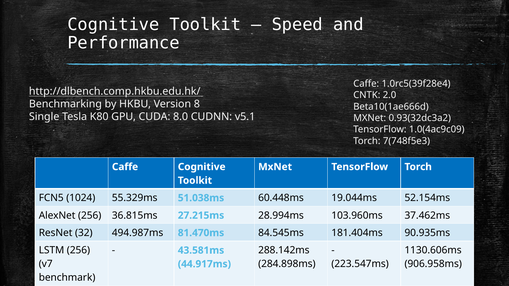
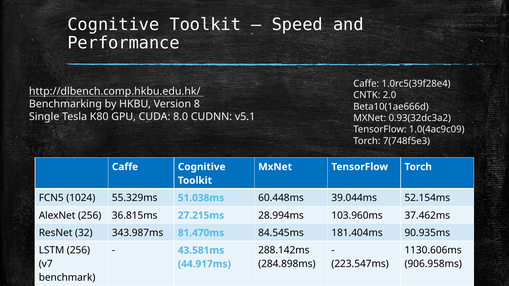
19.044ms: 19.044ms -> 39.044ms
494.987ms: 494.987ms -> 343.987ms
